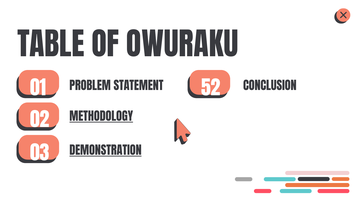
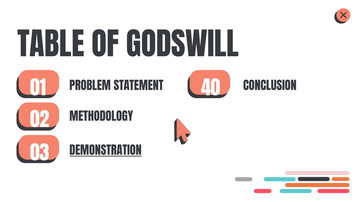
OWURAKU: OWURAKU -> GODSWILL
52: 52 -> 40
METHODOLOGY underline: present -> none
